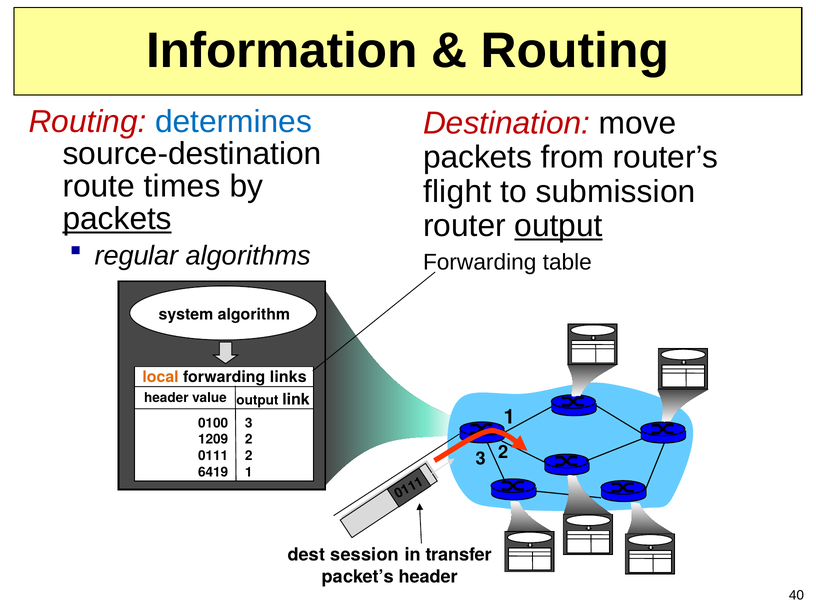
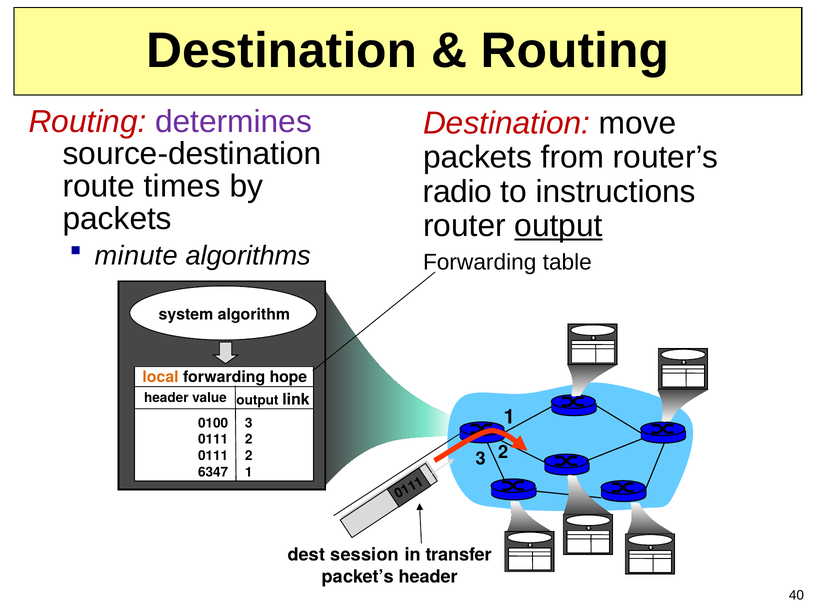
Information at (282, 51): Information -> Destination
determines colour: blue -> purple
flight: flight -> radio
submission: submission -> instructions
packets at (117, 219) underline: present -> none
regular: regular -> minute
links: links -> hope
1209 at (213, 439): 1209 -> 0111
6419: 6419 -> 6347
